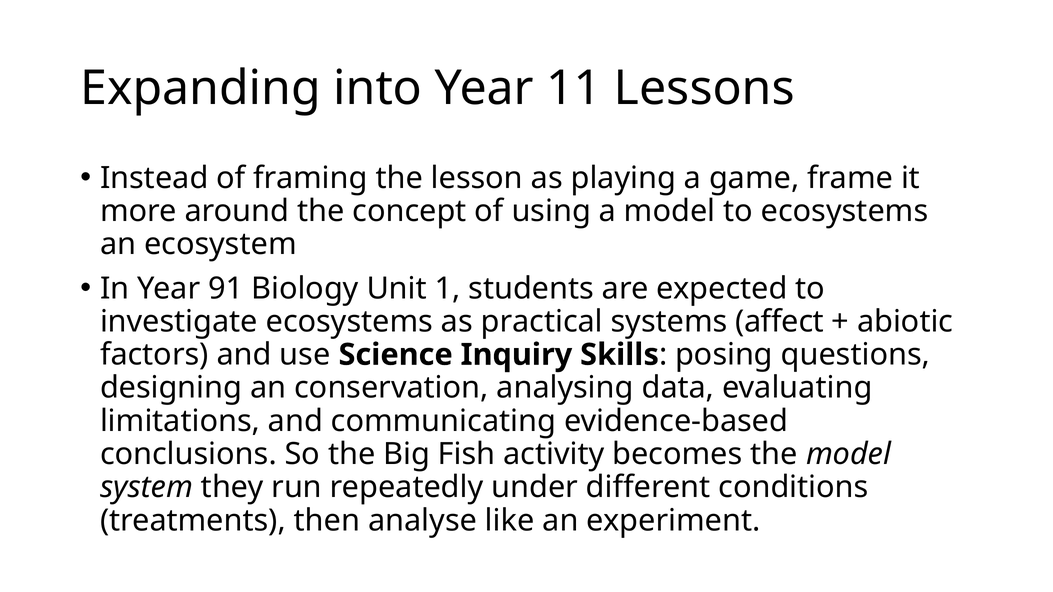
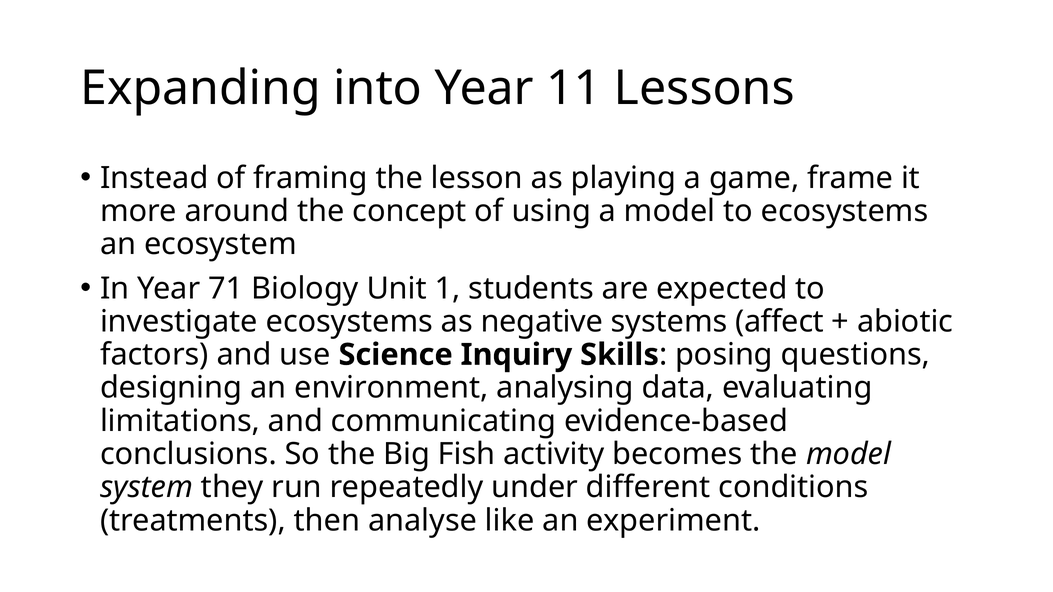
91: 91 -> 71
practical: practical -> negative
conservation: conservation -> environment
